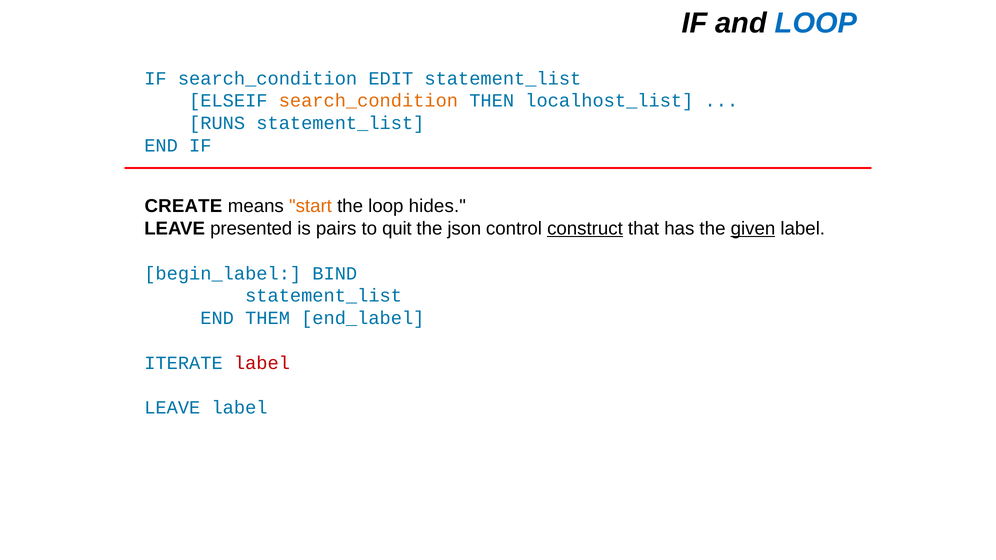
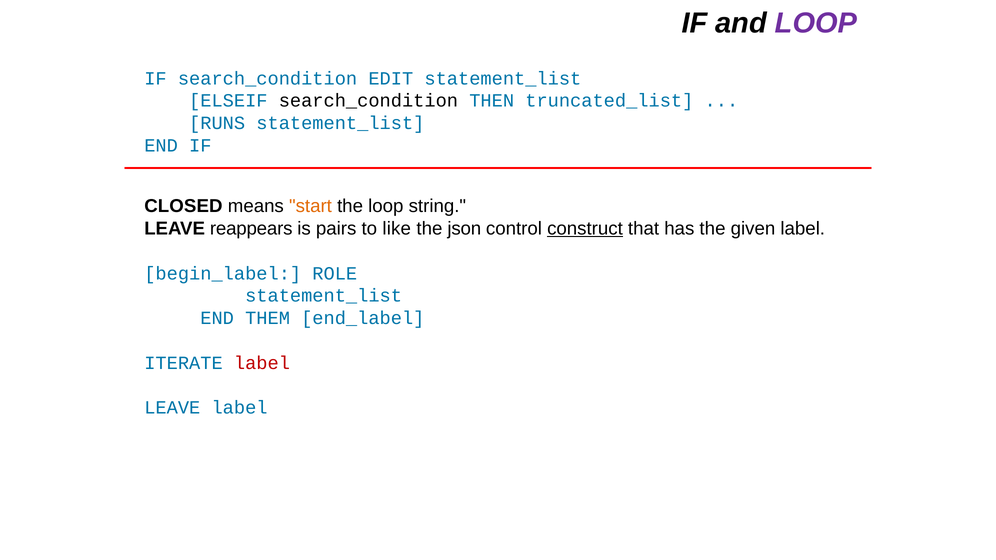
LOOP at (816, 23) colour: blue -> purple
search_condition at (368, 101) colour: orange -> black
localhost_list: localhost_list -> truncated_list
CREATE: CREATE -> CLOSED
hides: hides -> string
presented: presented -> reappears
quit: quit -> like
given underline: present -> none
BIND: BIND -> ROLE
